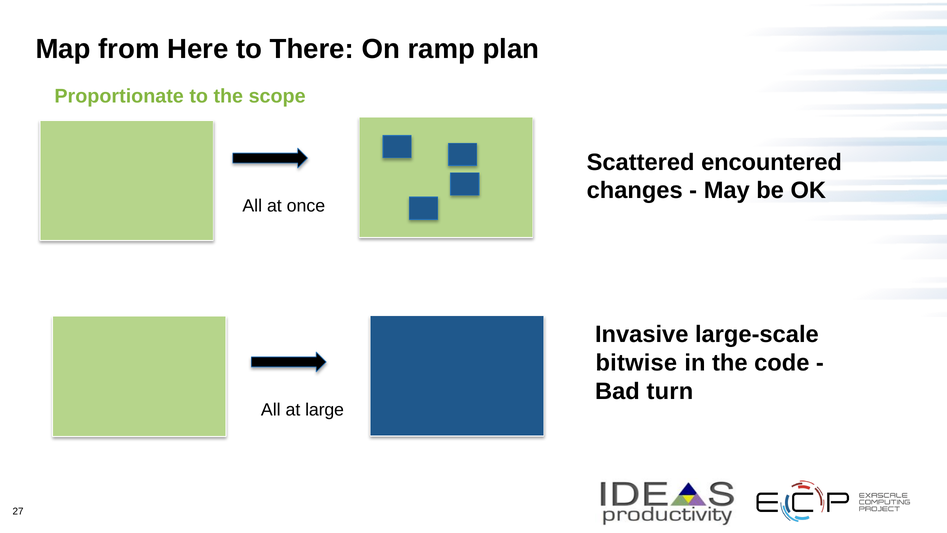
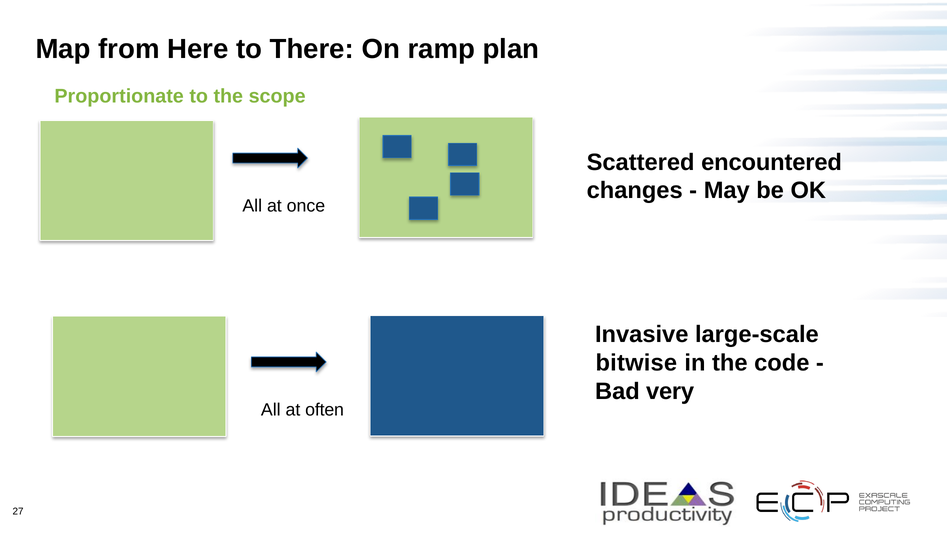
turn: turn -> very
large: large -> often
